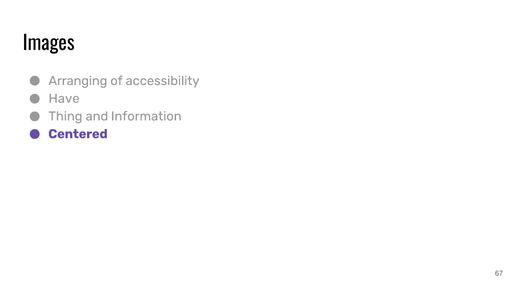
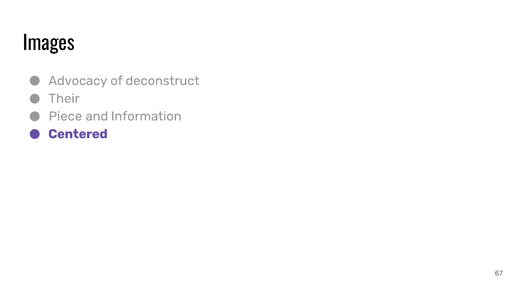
Arranging: Arranging -> Advocacy
accessibility: accessibility -> deconstruct
Have: Have -> Their
Thing: Thing -> Piece
